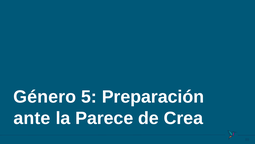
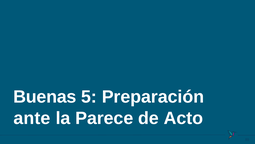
Género: Género -> Buenas
Crea: Crea -> Acto
